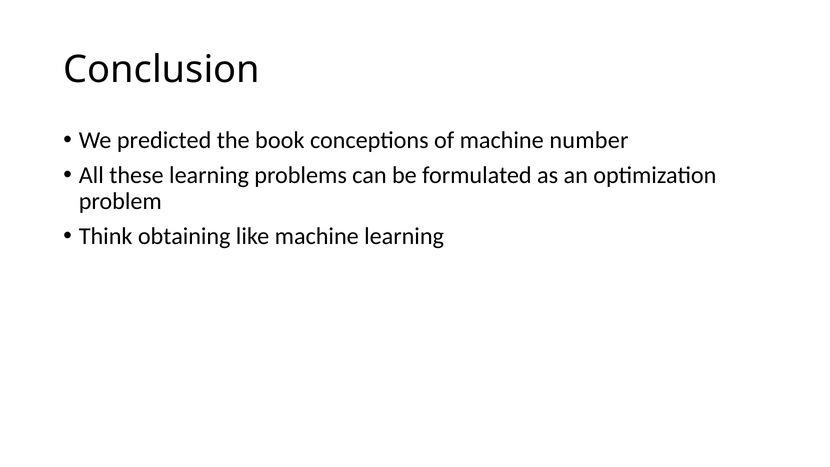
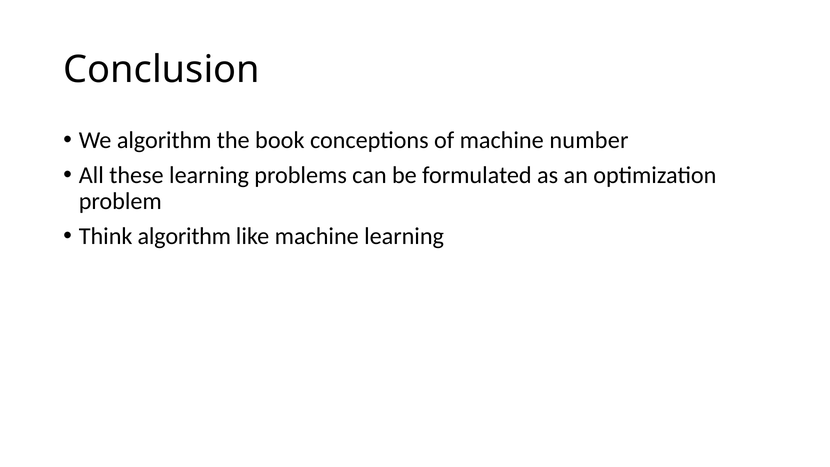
We predicted: predicted -> algorithm
Think obtaining: obtaining -> algorithm
